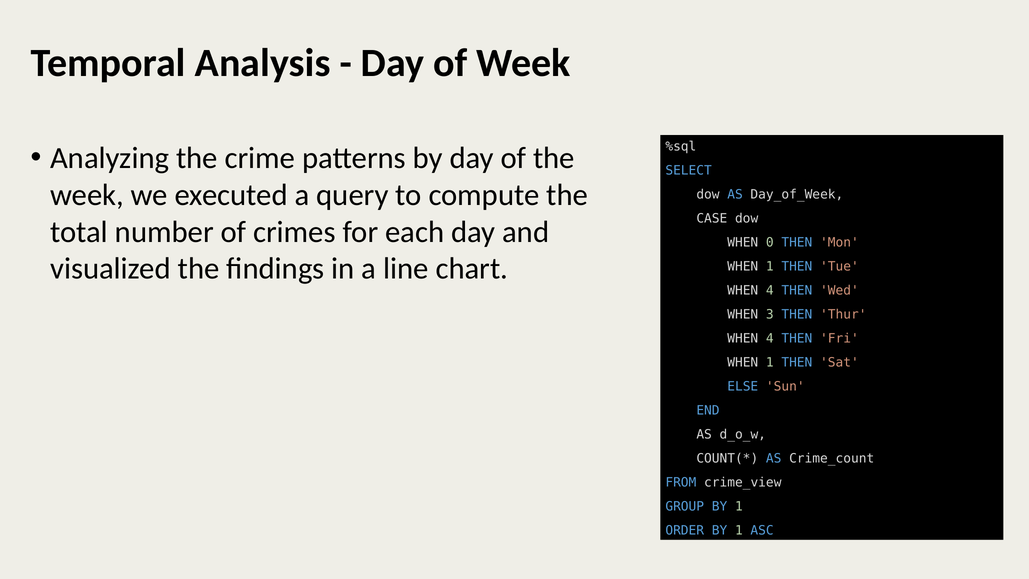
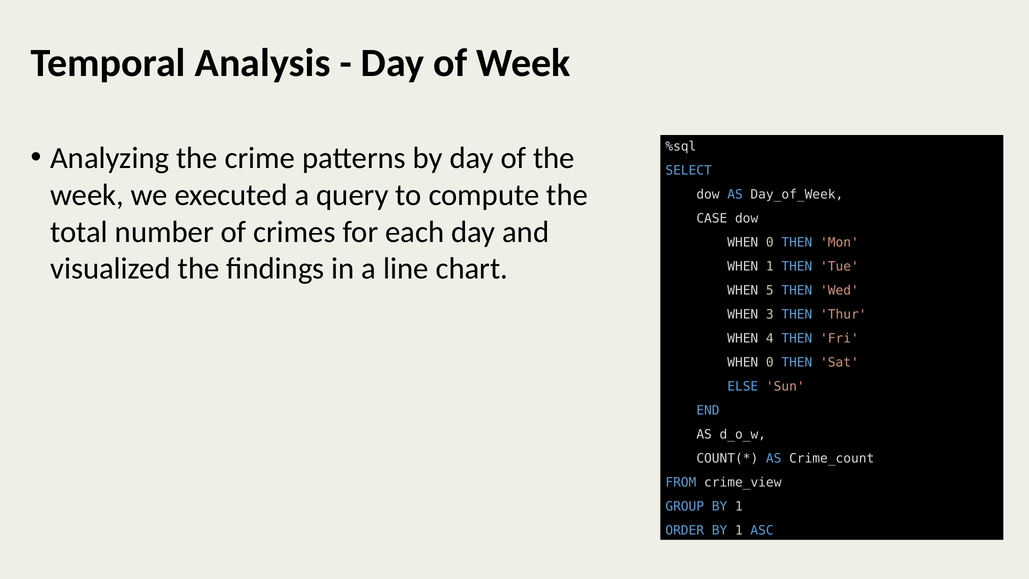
4 at (770, 290): 4 -> 5
1 at (770, 362): 1 -> 0
